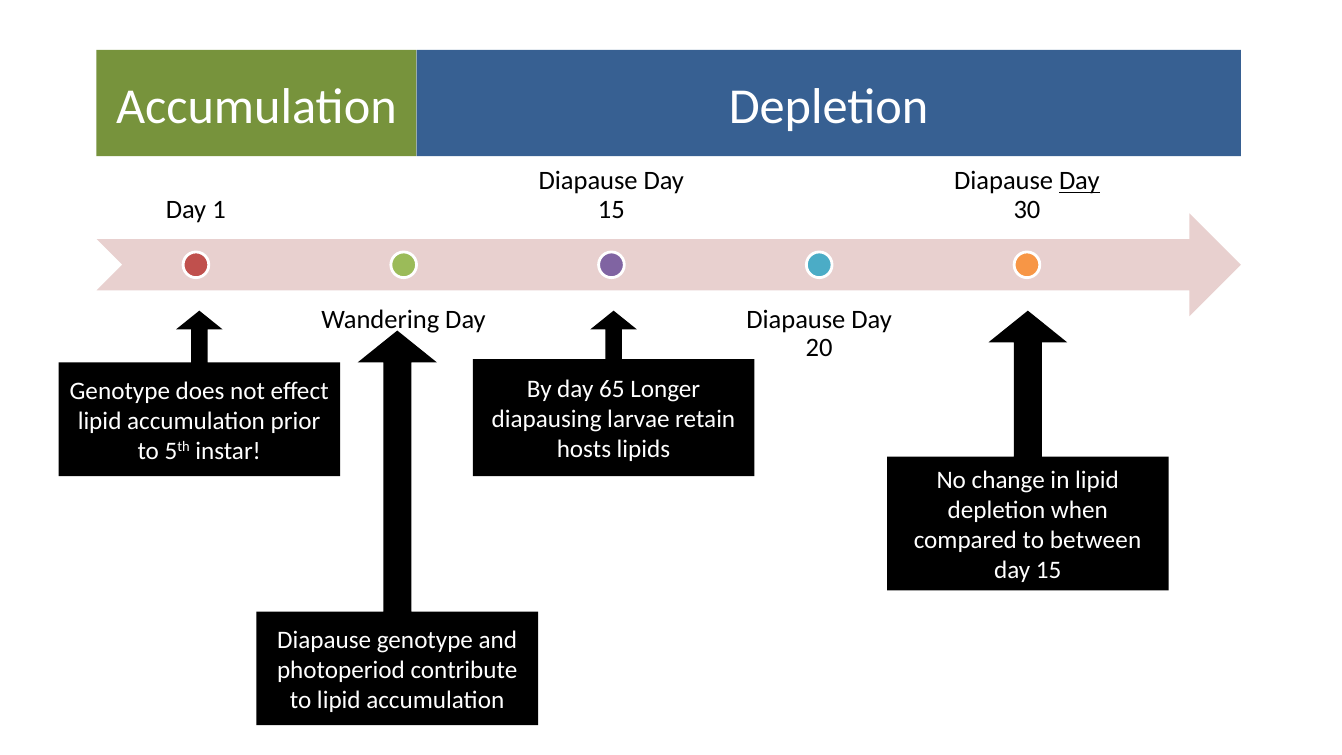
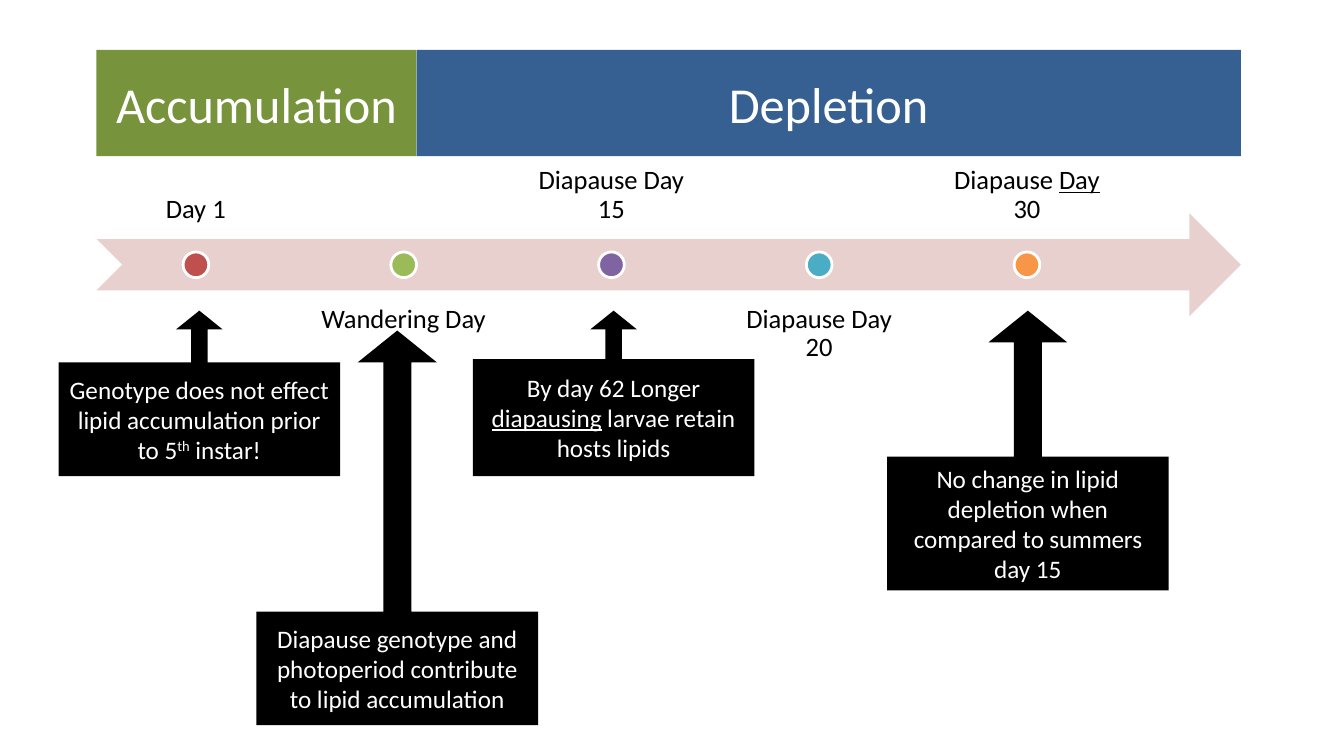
65: 65 -> 62
diapausing underline: none -> present
between: between -> summers
